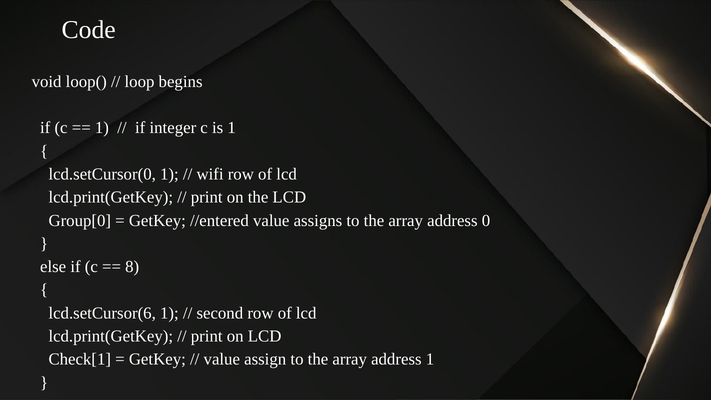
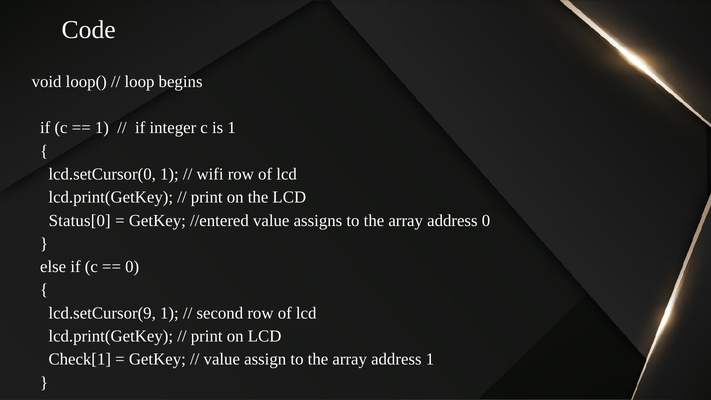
Group[0: Group[0 -> Status[0
8 at (132, 267): 8 -> 0
lcd.setCursor(6: lcd.setCursor(6 -> lcd.setCursor(9
